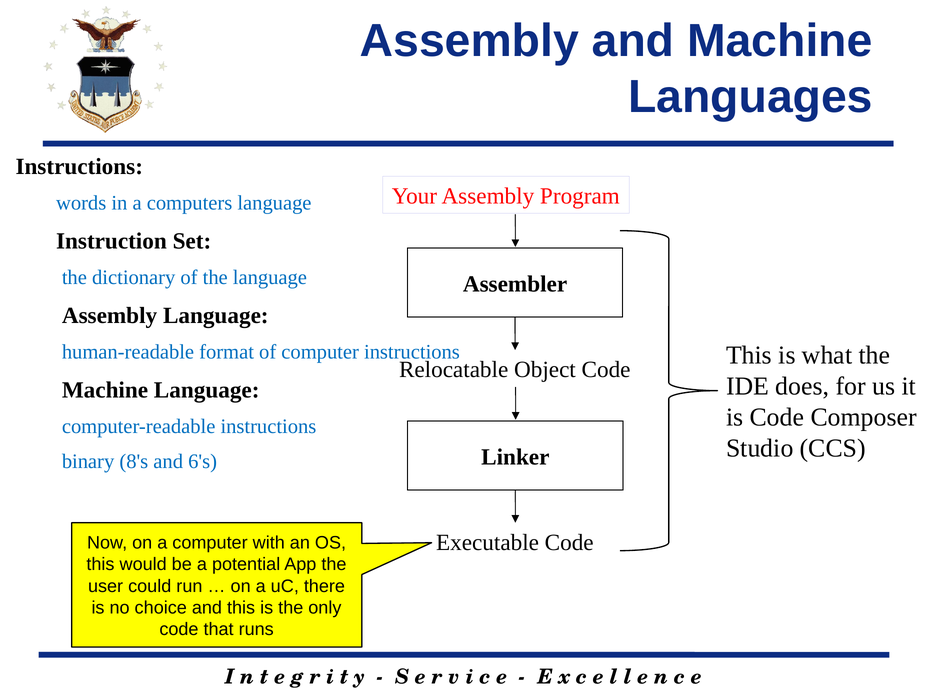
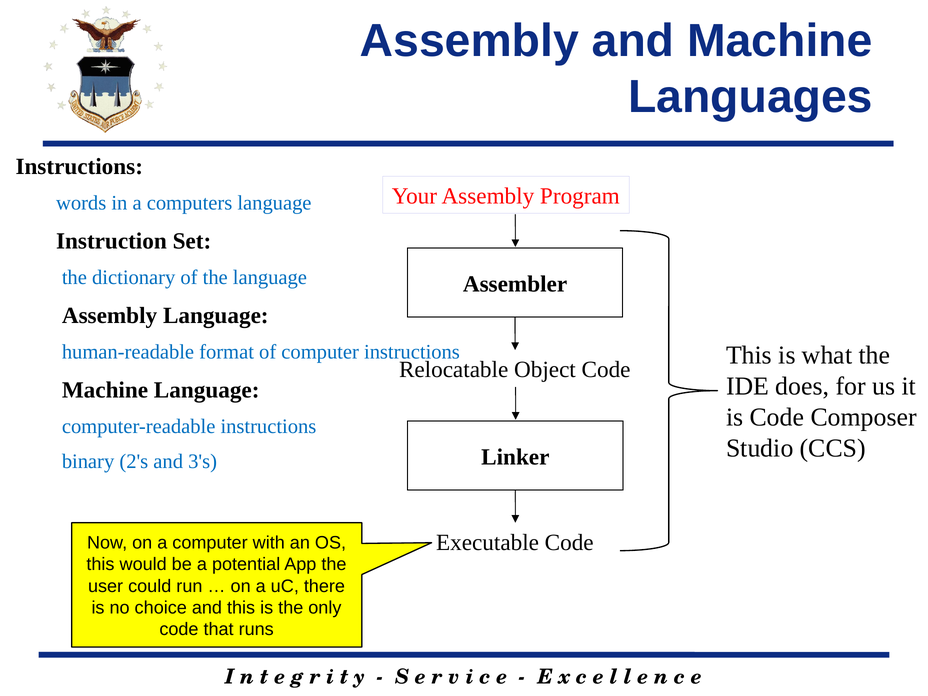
8's: 8's -> 2's
6's: 6's -> 3's
